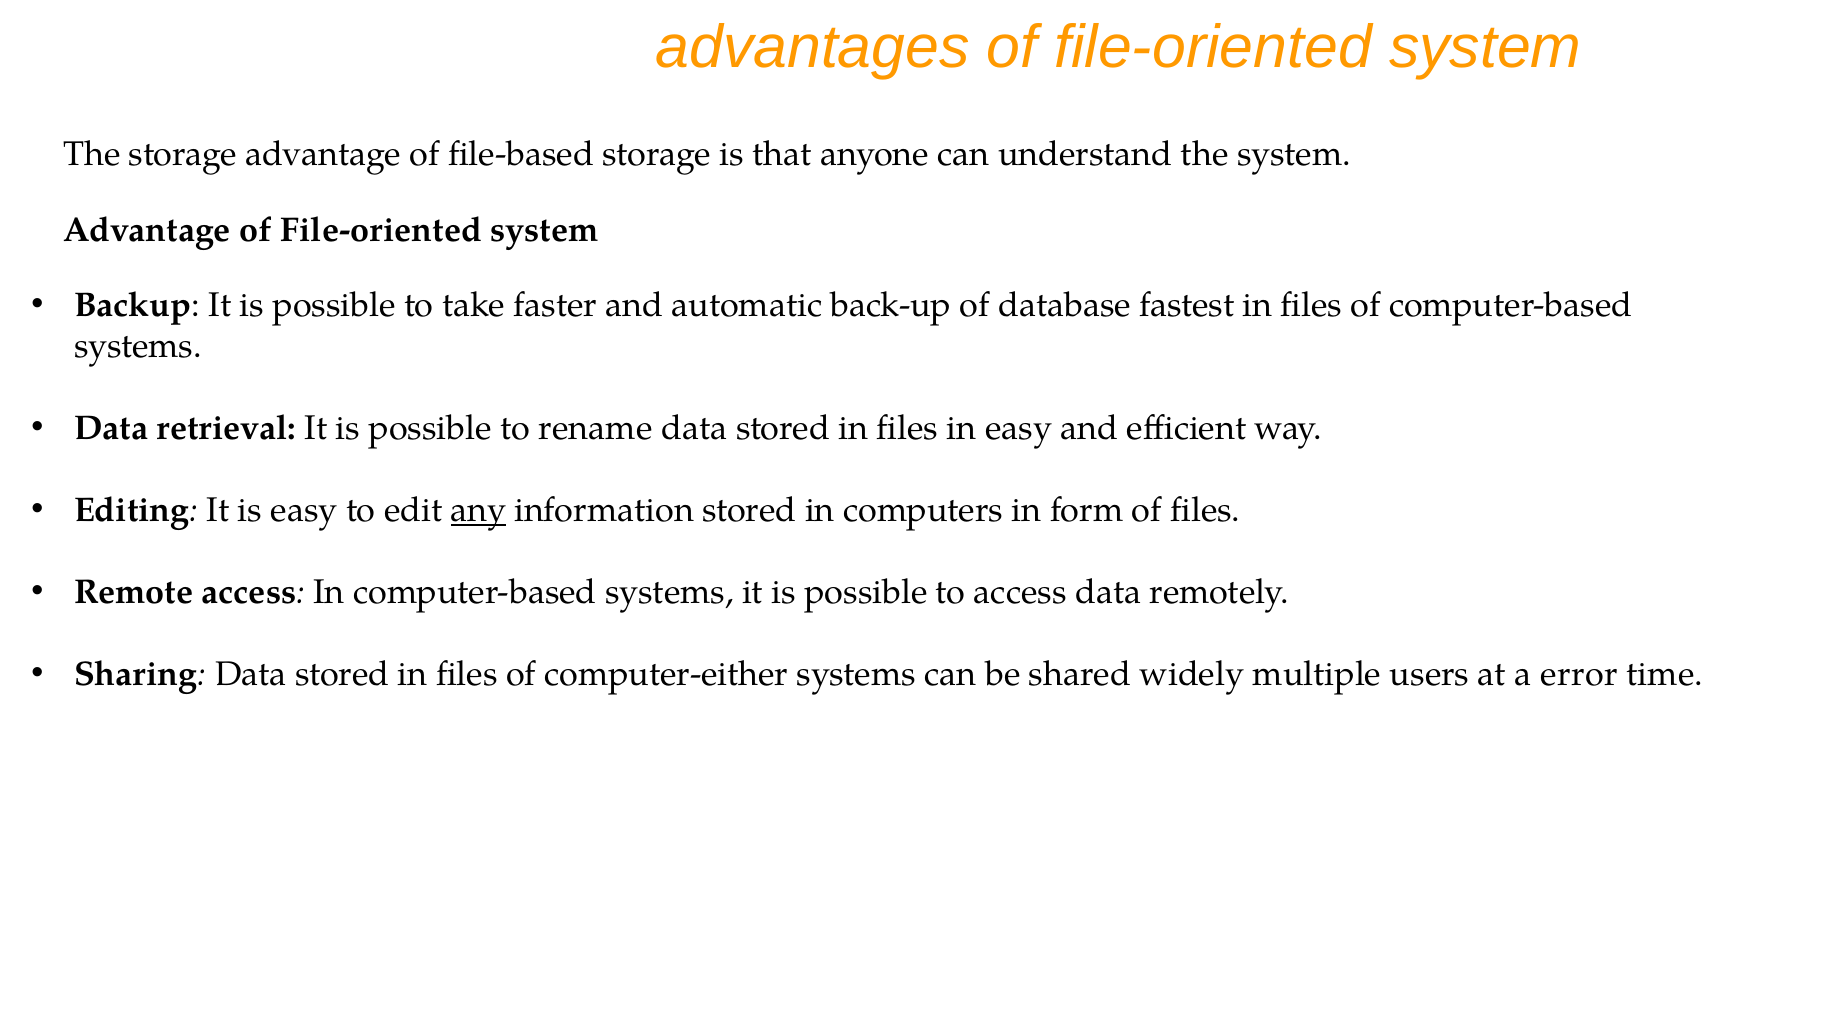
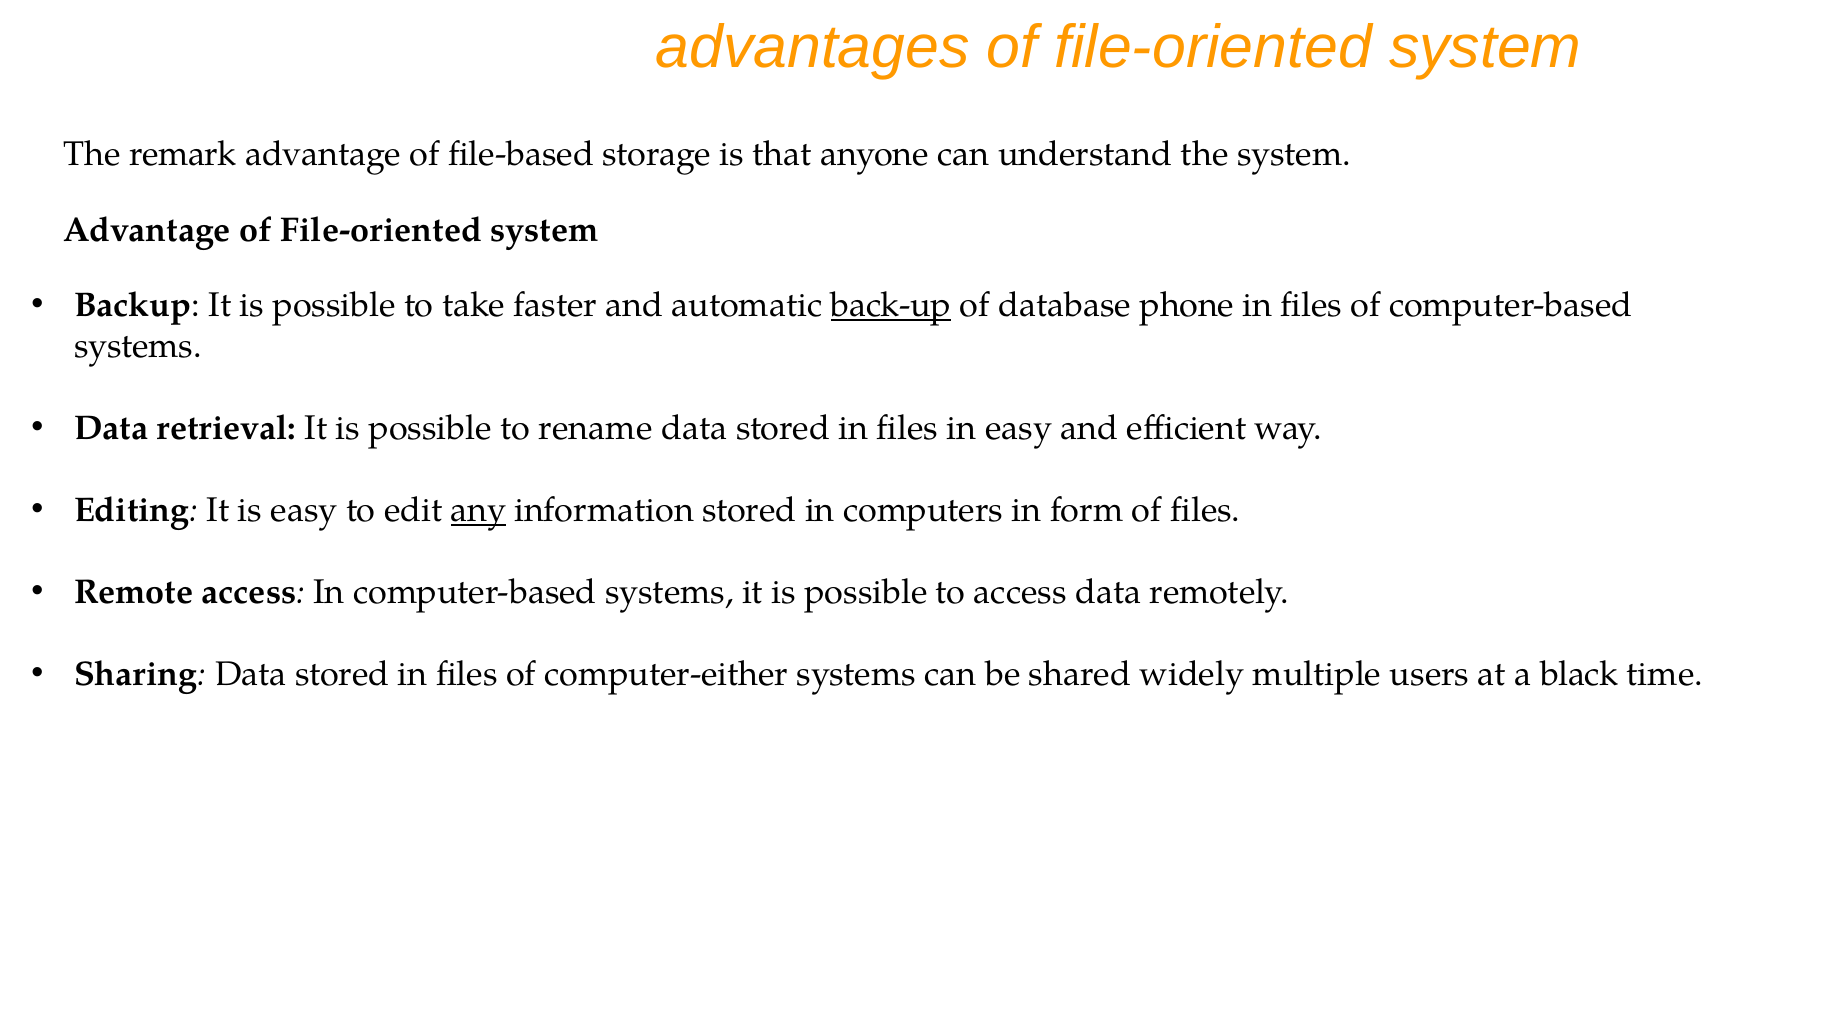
The storage: storage -> remark
back-up underline: none -> present
fastest: fastest -> phone
error: error -> black
